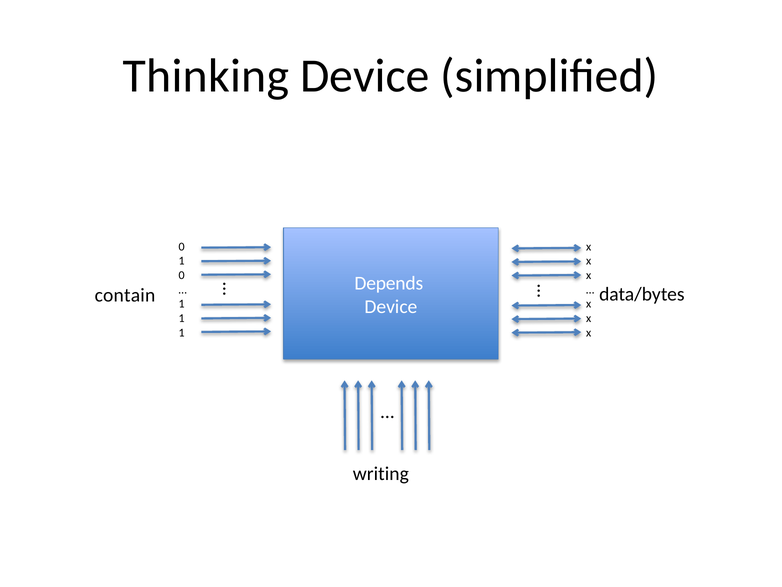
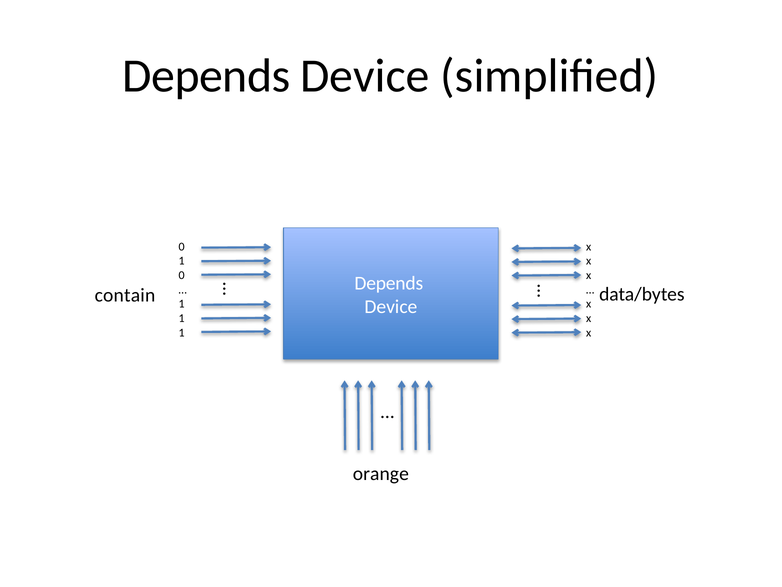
Thinking at (206, 76): Thinking -> Depends
writing: writing -> orange
